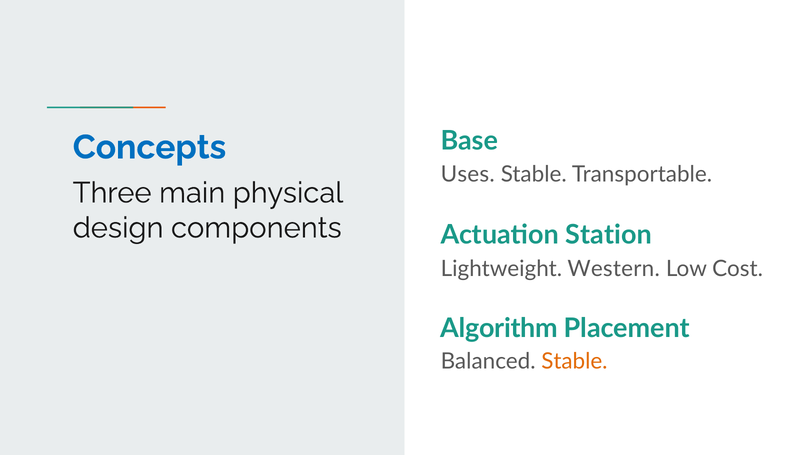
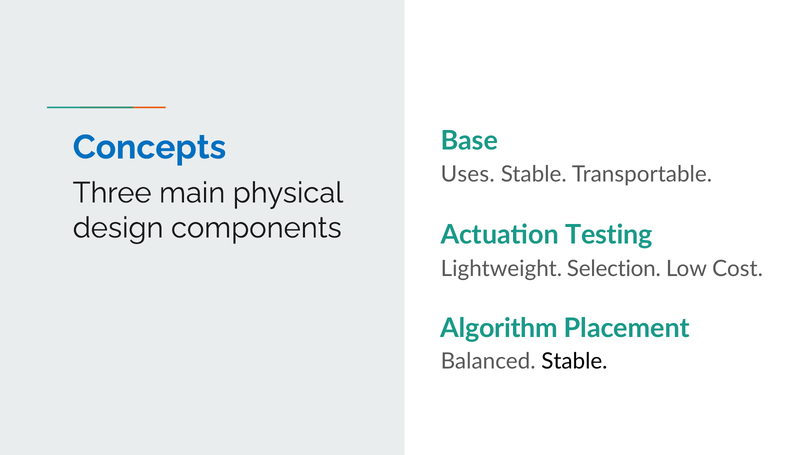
Station: Station -> Testing
Western: Western -> Selection
Stable at (574, 362) colour: orange -> black
